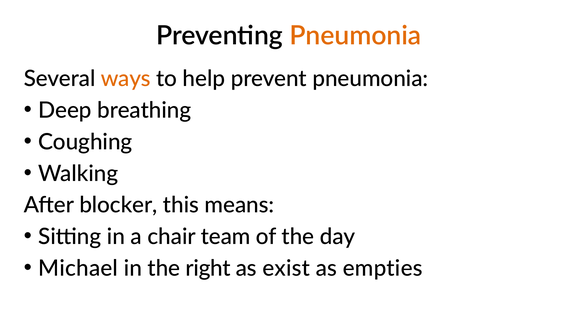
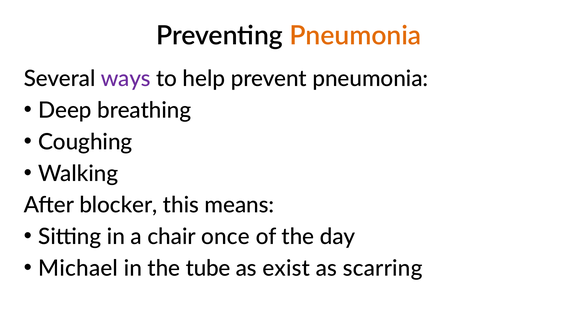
ways colour: orange -> purple
team: team -> once
right: right -> tube
empties: empties -> scarring
